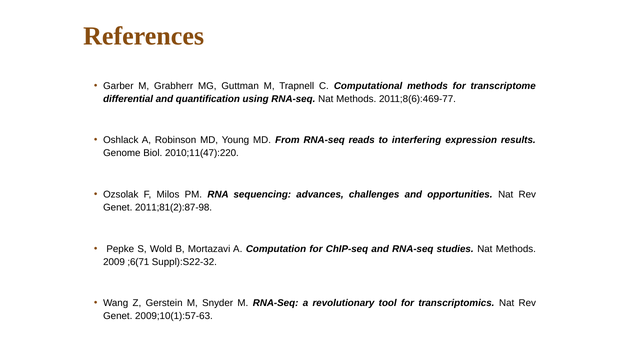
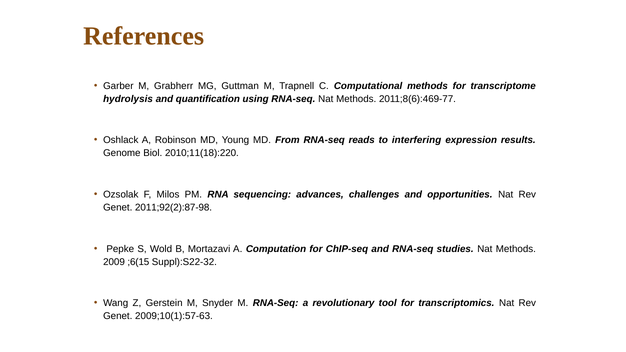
differential: differential -> hydrolysis
2010;11(47):220: 2010;11(47):220 -> 2010;11(18):220
2011;81(2):87-98: 2011;81(2):87-98 -> 2011;92(2):87-98
;6(71: ;6(71 -> ;6(15
